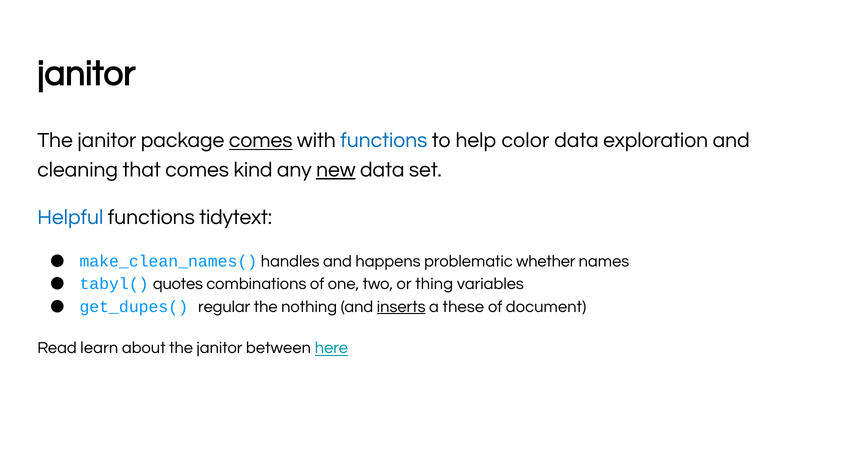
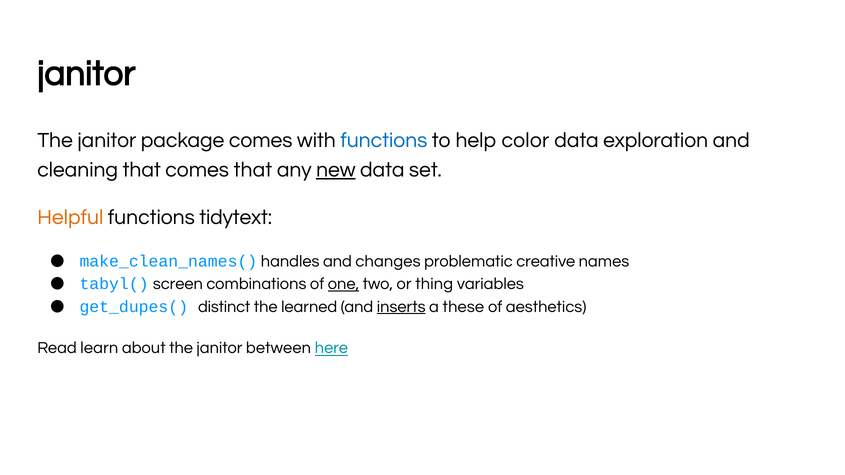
comes at (261, 141) underline: present -> none
comes kind: kind -> that
Helpful colour: blue -> orange
happens: happens -> changes
whether: whether -> creative
quotes: quotes -> screen
one underline: none -> present
regular: regular -> distinct
nothing: nothing -> learned
document: document -> aesthetics
